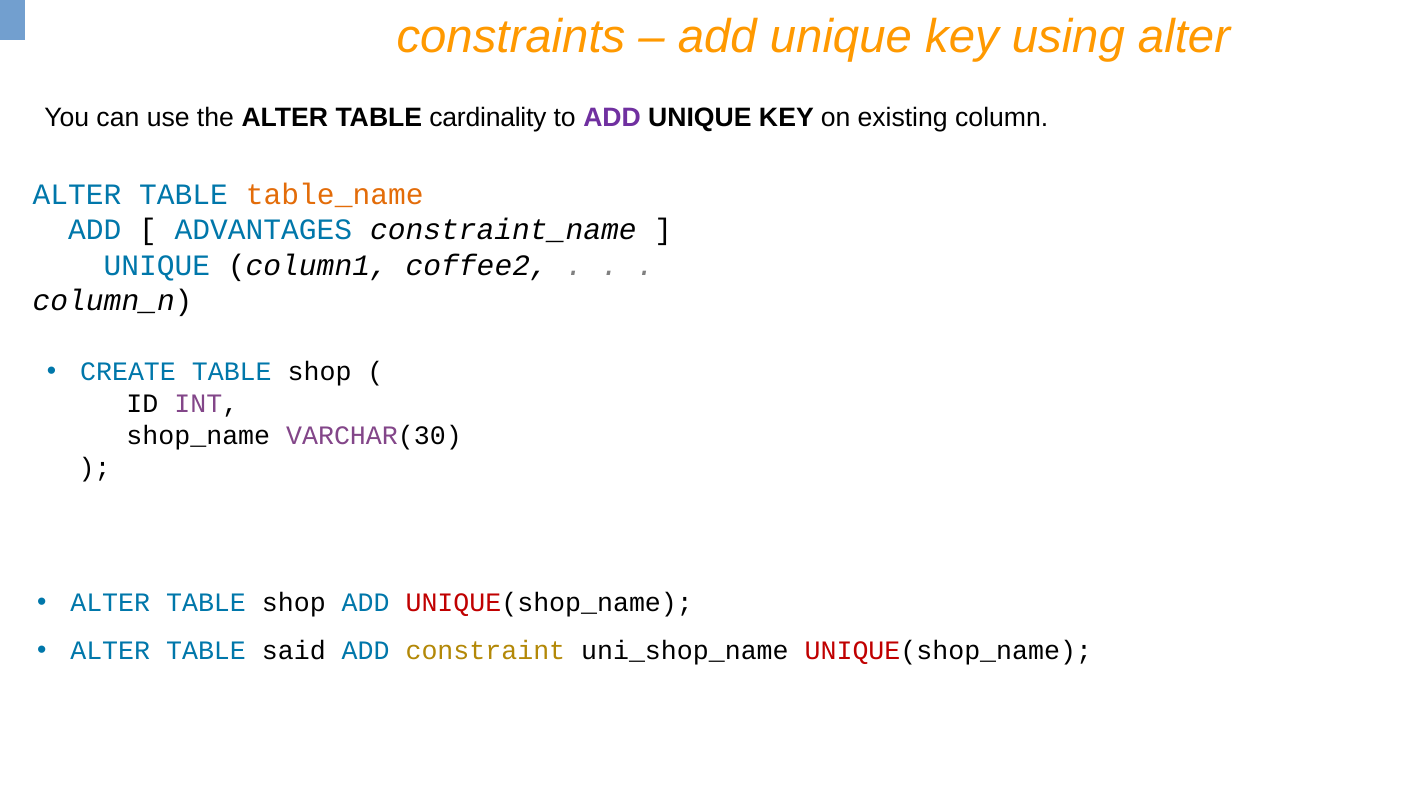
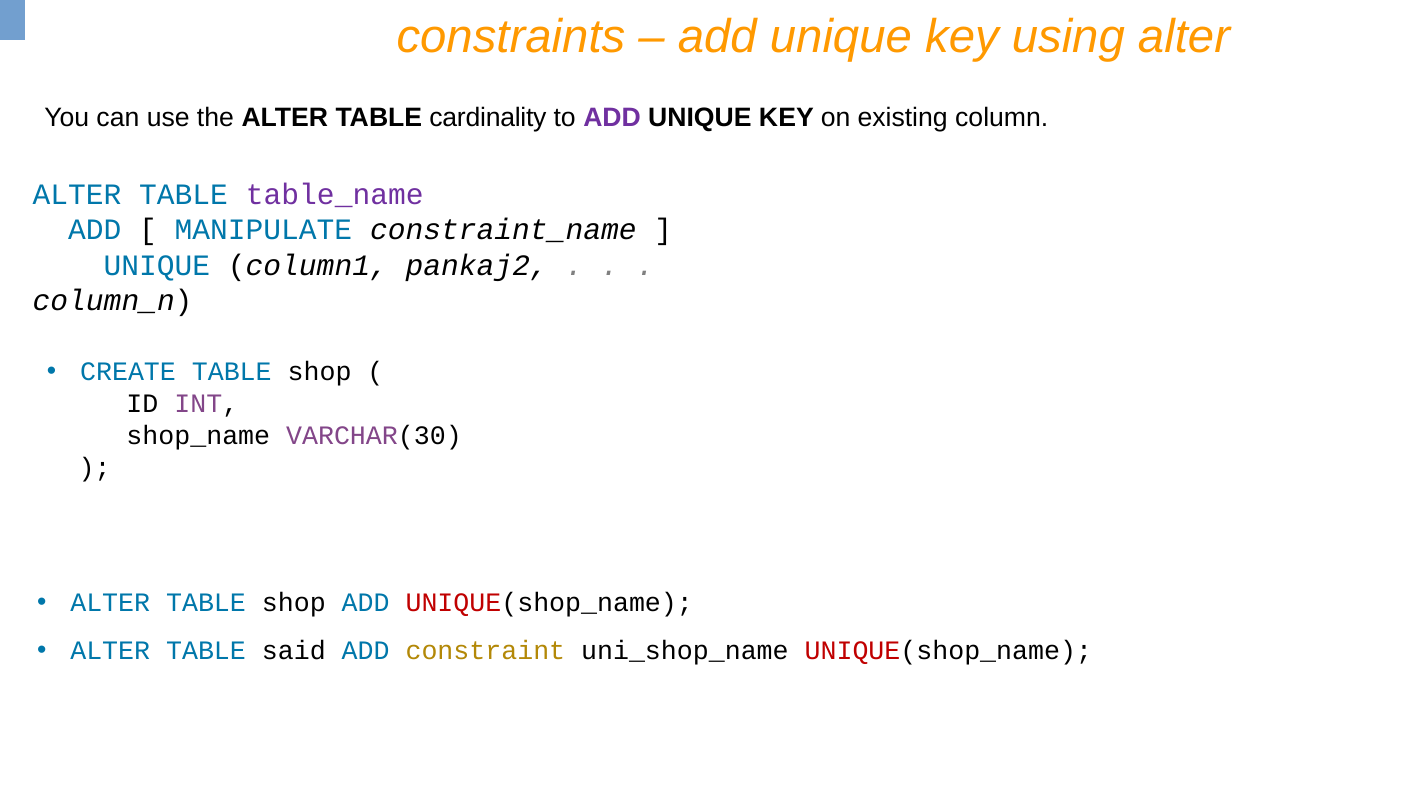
table_name colour: orange -> purple
ADVANTAGES: ADVANTAGES -> MANIPULATE
coffee2: coffee2 -> pankaj2
